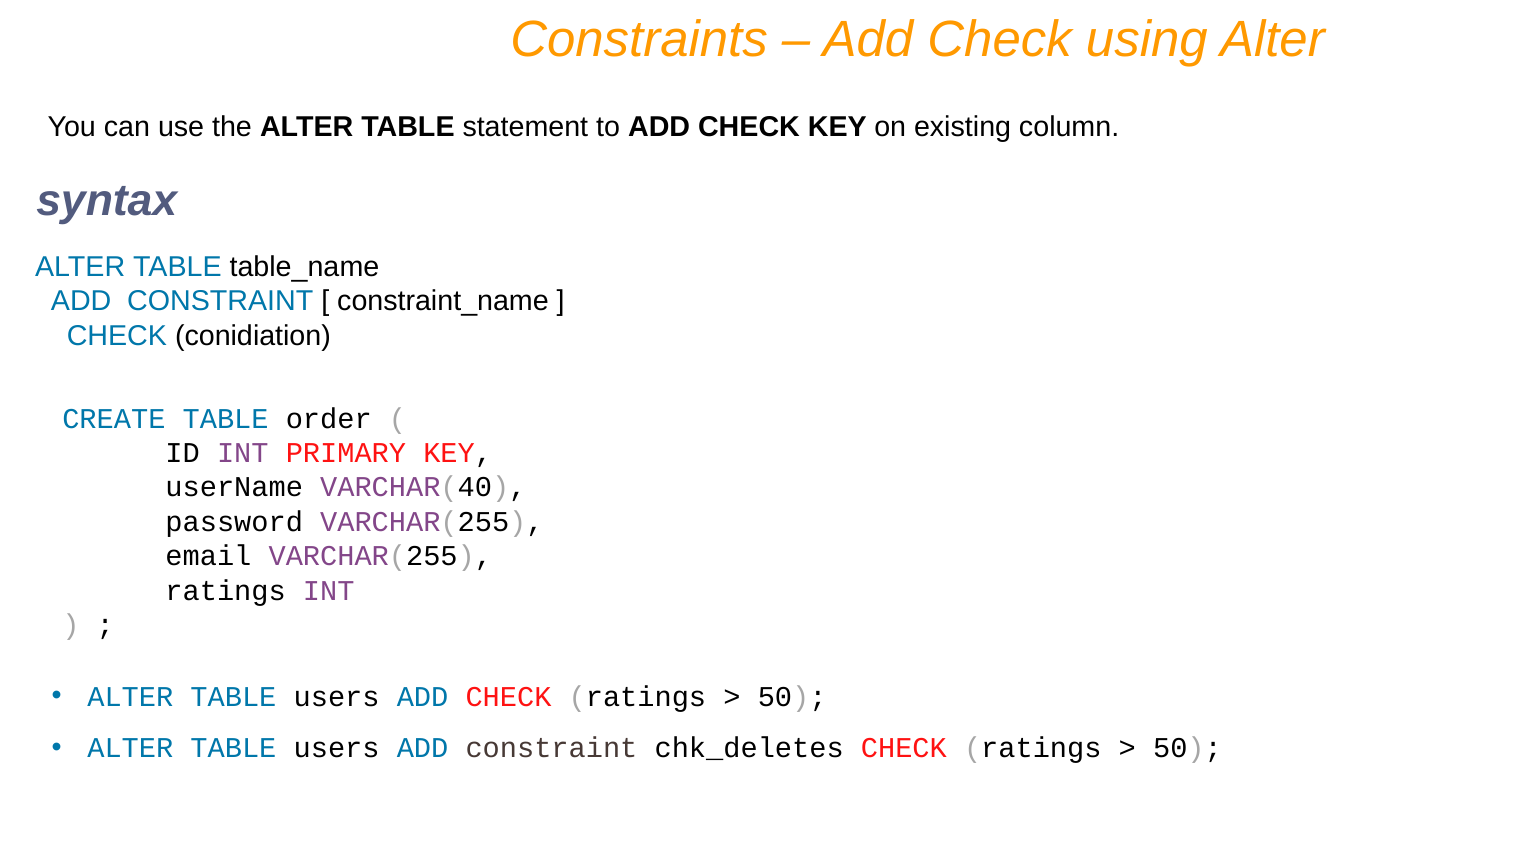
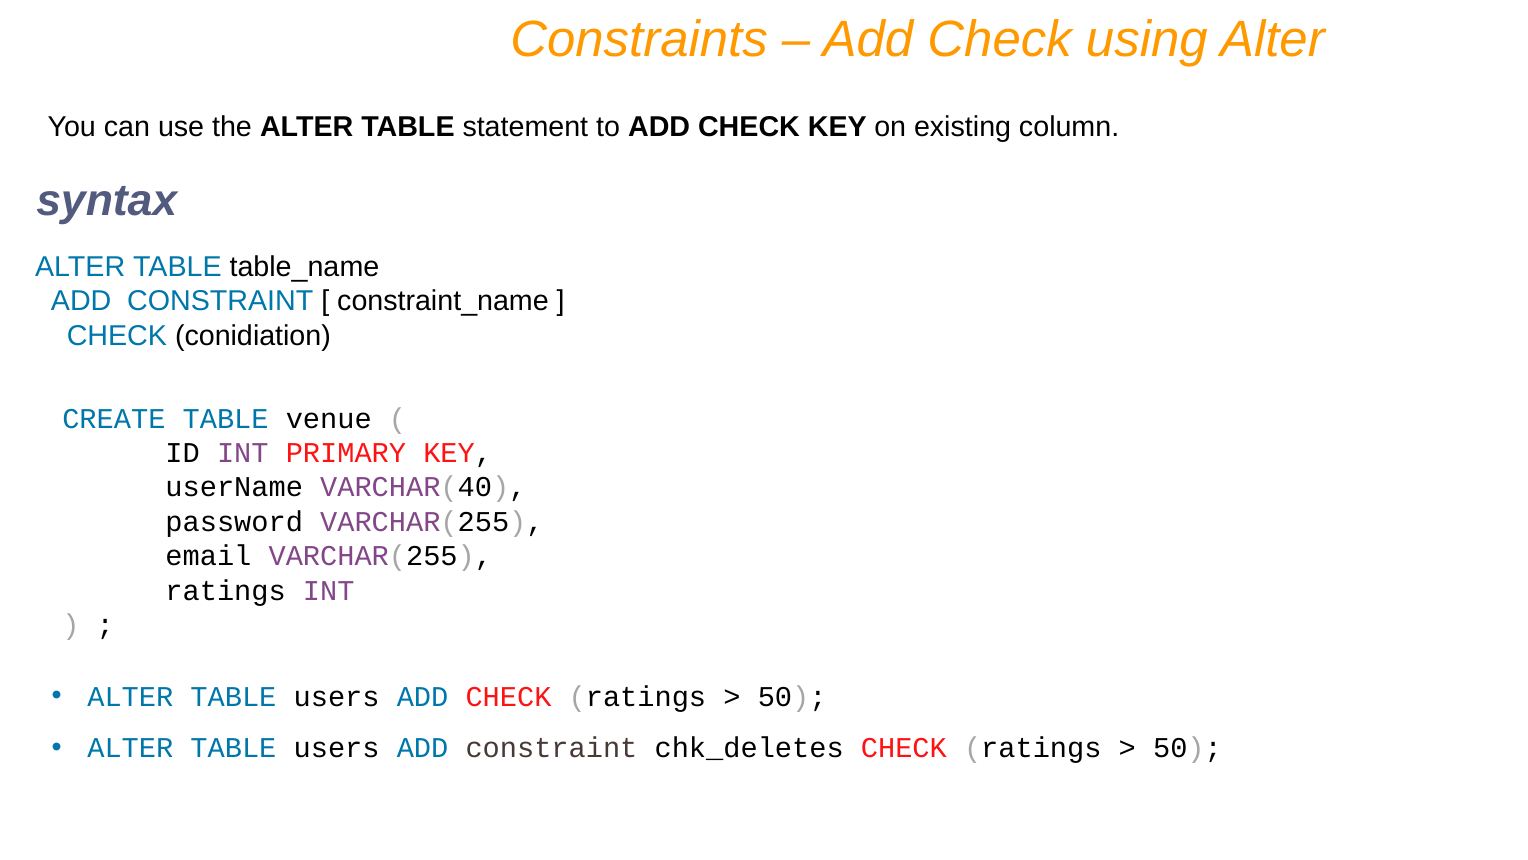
order: order -> venue
